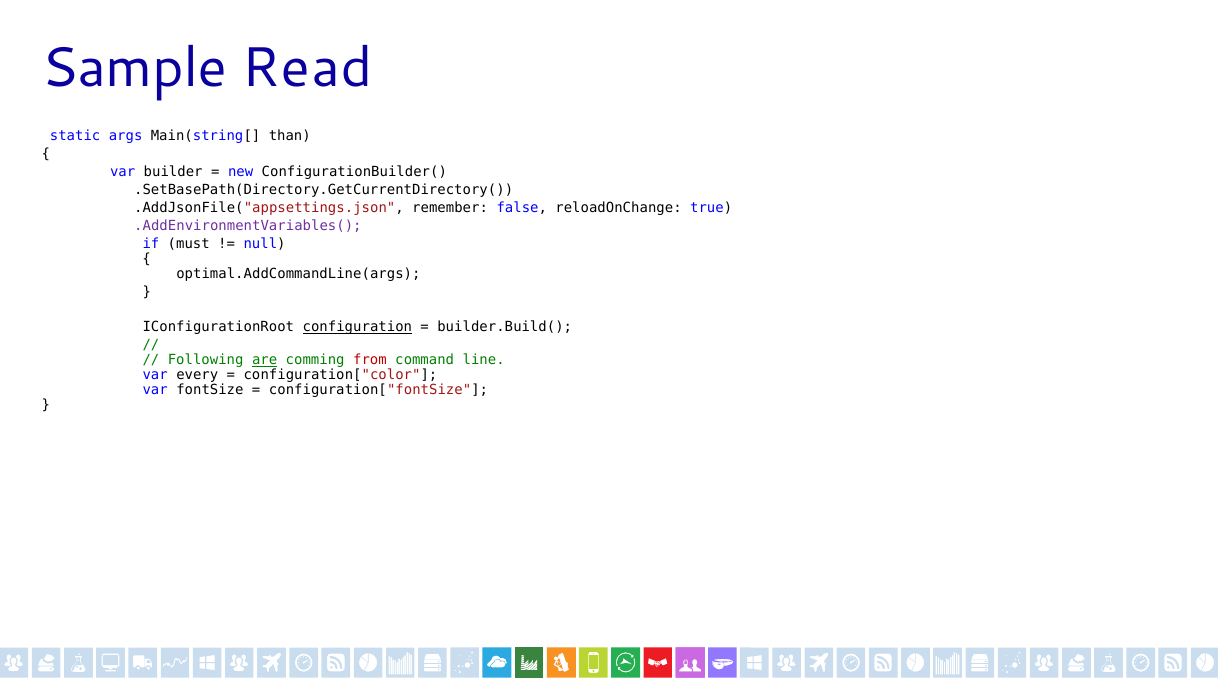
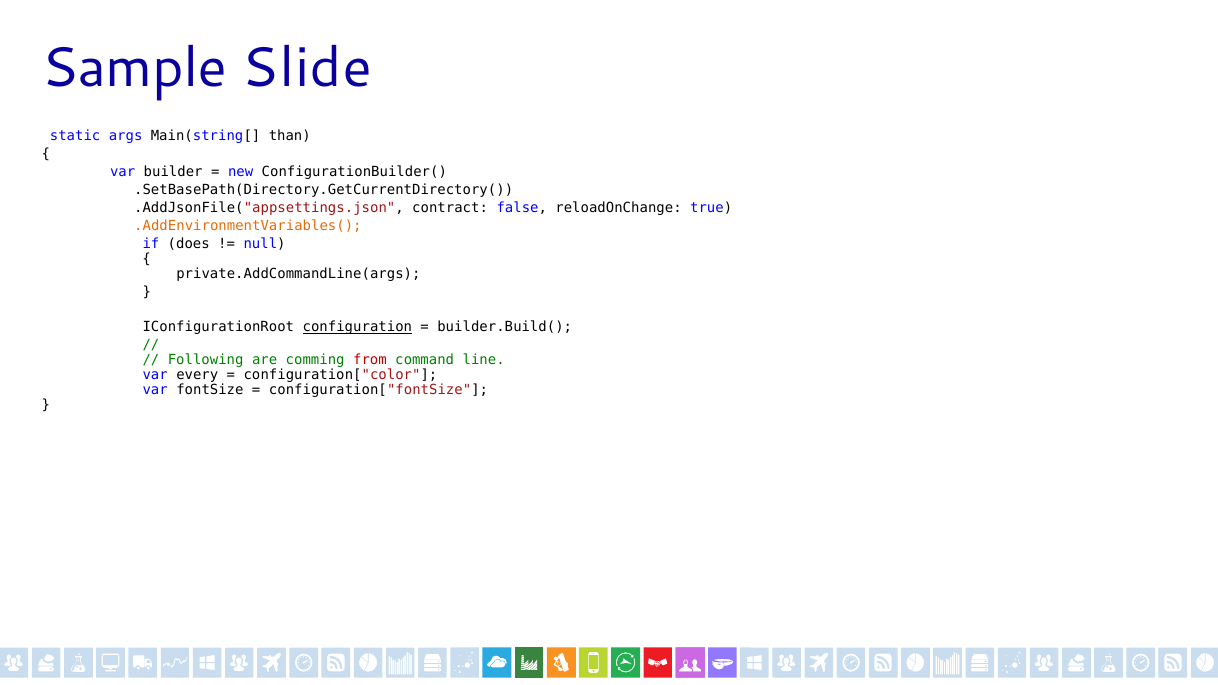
Read: Read -> Slide
remember: remember -> contract
.AddEnvironmentVariables( colour: purple -> orange
must: must -> does
optimal.AddCommandLine(args: optimal.AddCommandLine(args -> private.AddCommandLine(args
are underline: present -> none
